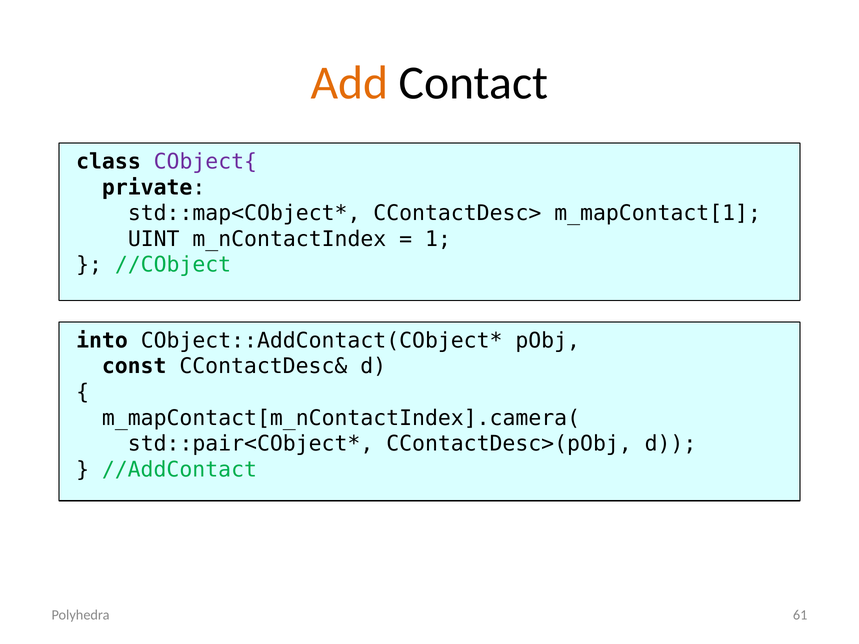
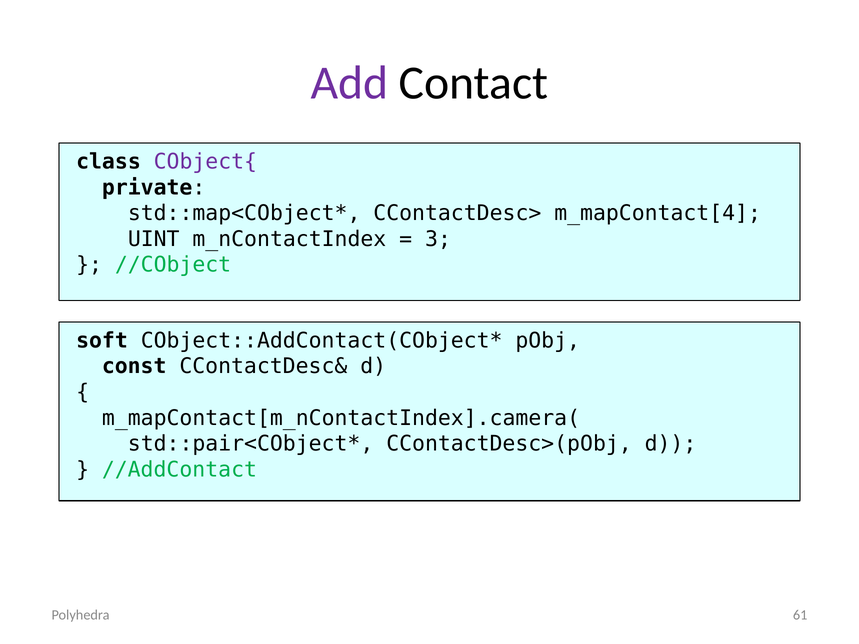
Add colour: orange -> purple
m_mapContact[1: m_mapContact[1 -> m_mapContact[4
1: 1 -> 3
into: into -> soft
